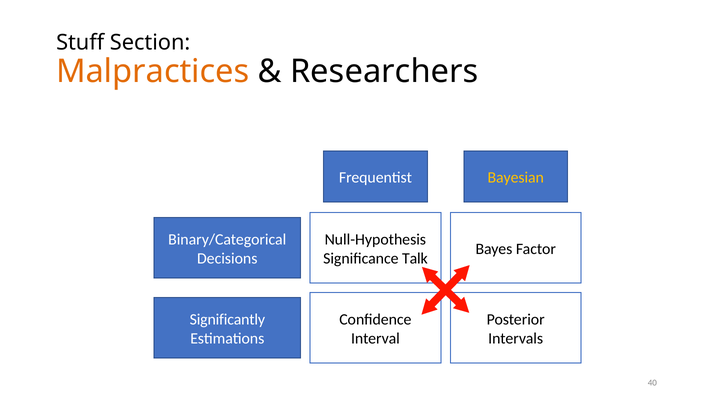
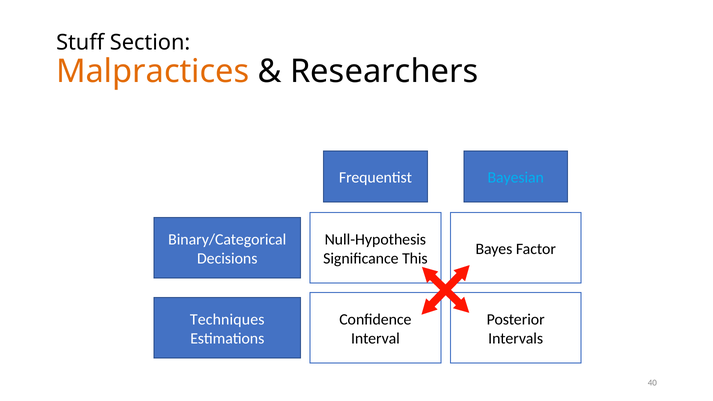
Bayesian colour: yellow -> light blue
Talk: Talk -> This
Significantly: Significantly -> Techniques
